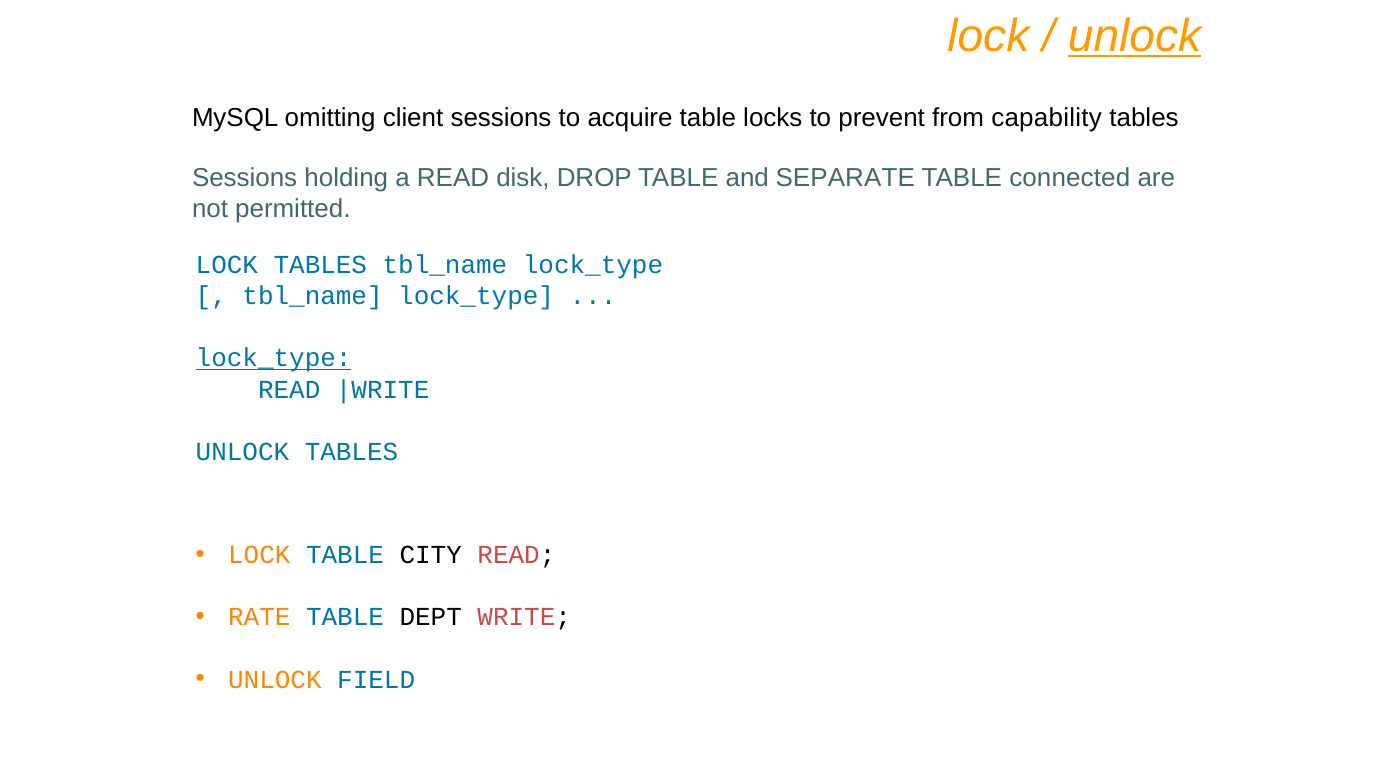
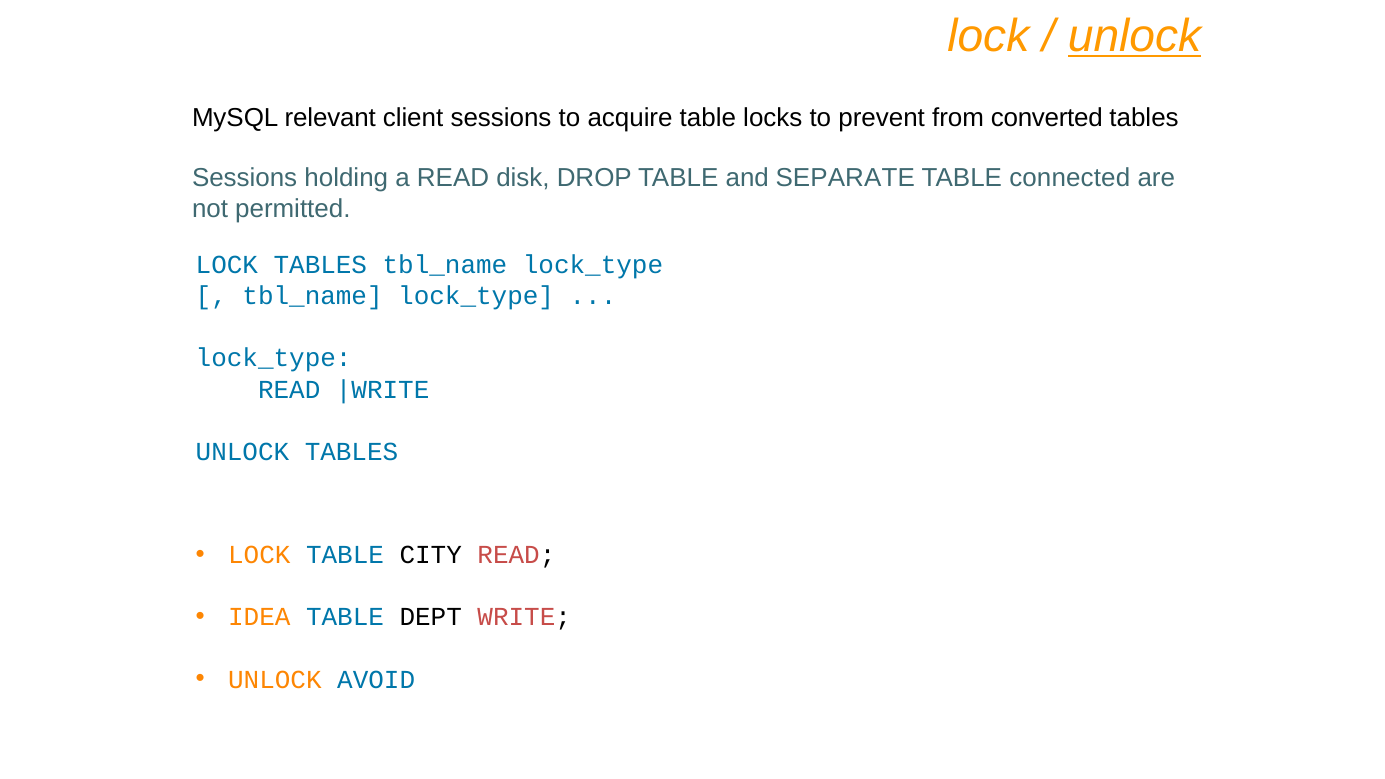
omitting: omitting -> relevant
capability: capability -> converted
lock_type at (274, 358) underline: present -> none
RATE: RATE -> IDEA
FIELD: FIELD -> AVOID
